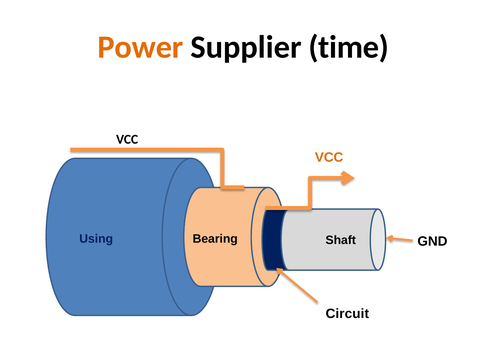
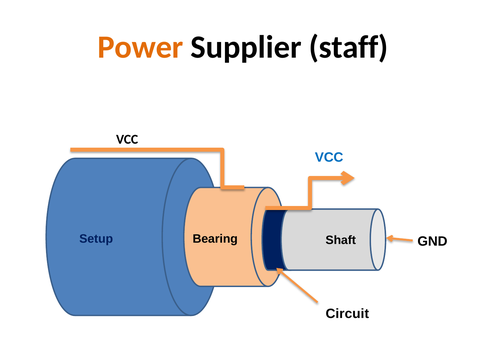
time: time -> staff
VCC at (329, 157) colour: orange -> blue
Using: Using -> Setup
